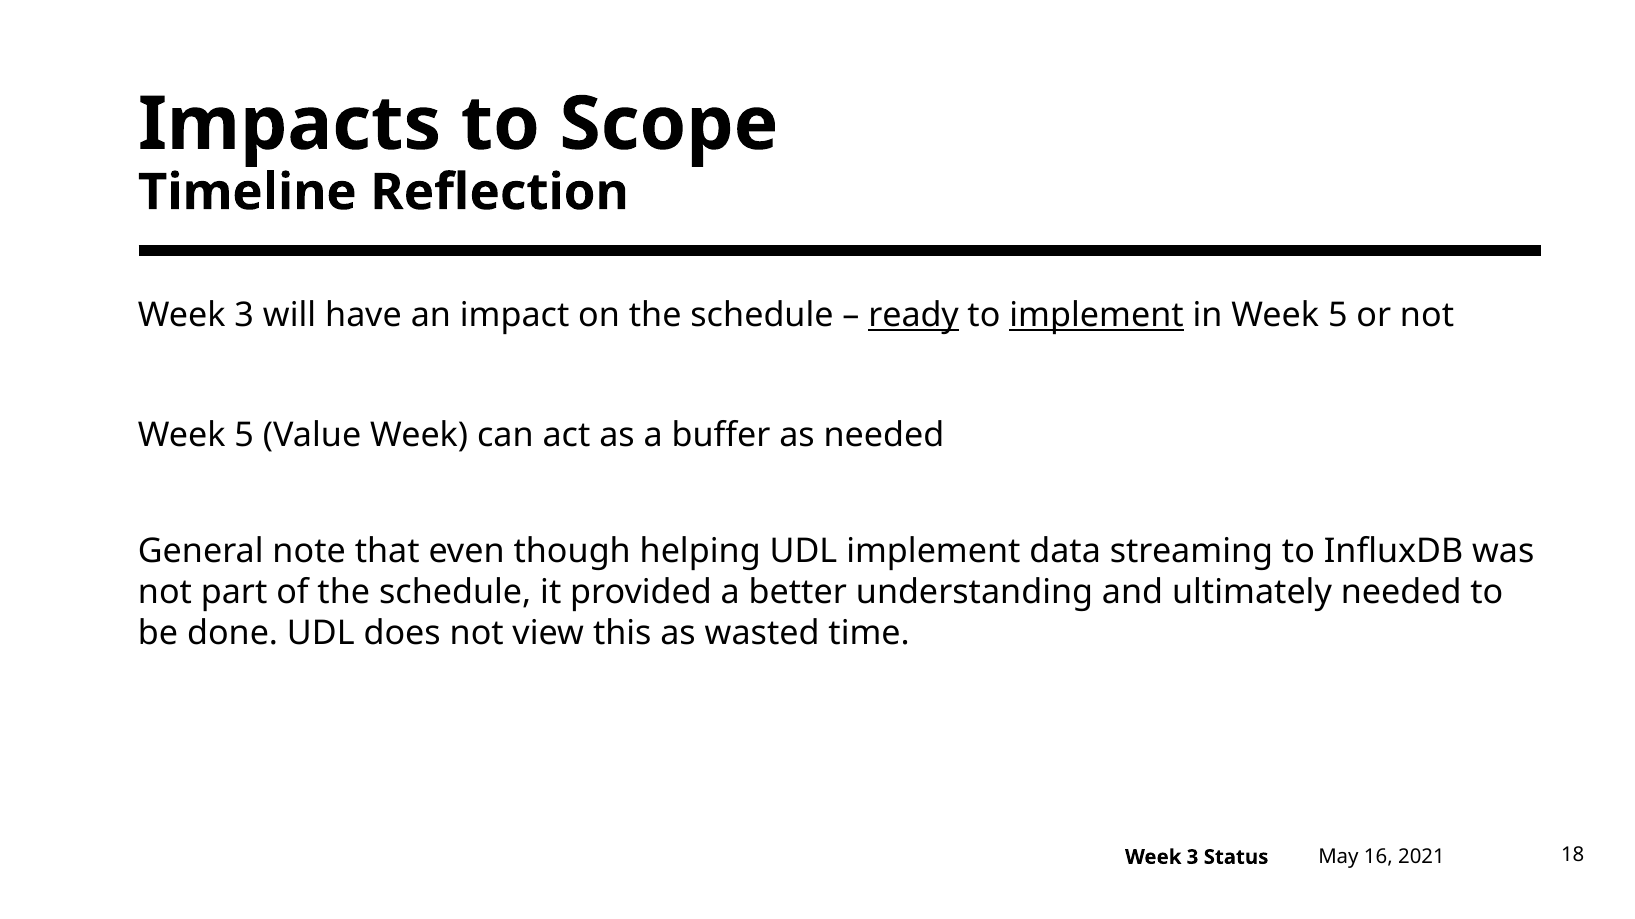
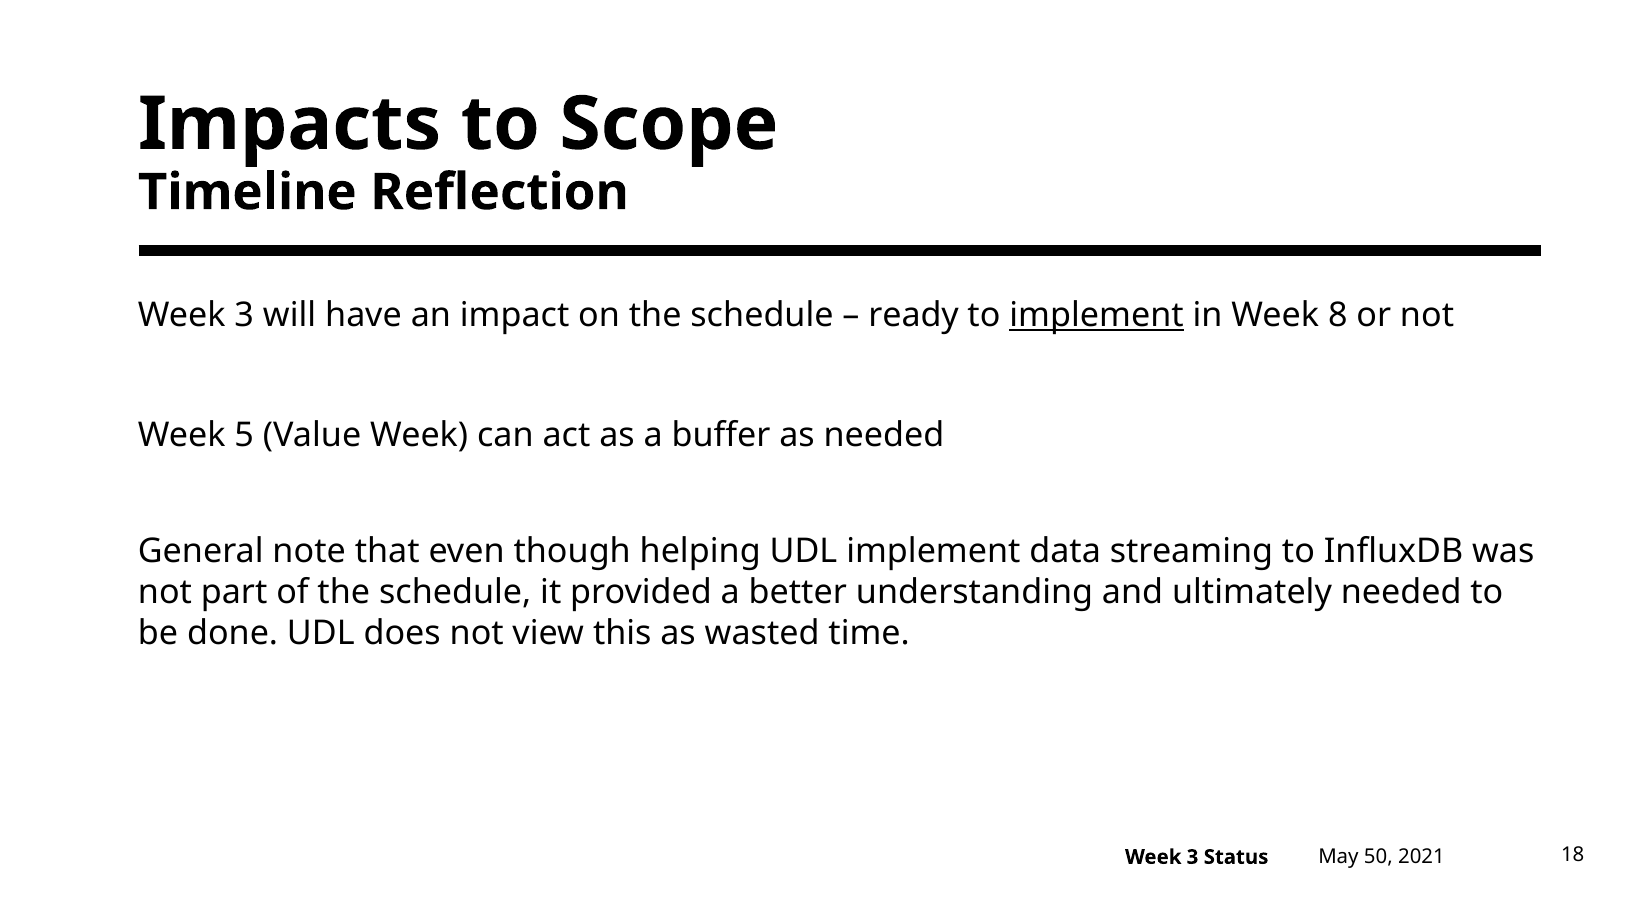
ready underline: present -> none
in Week 5: 5 -> 8
16: 16 -> 50
